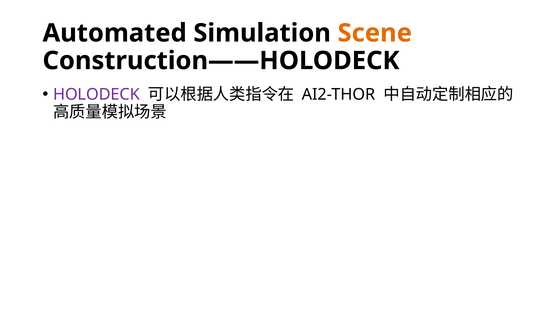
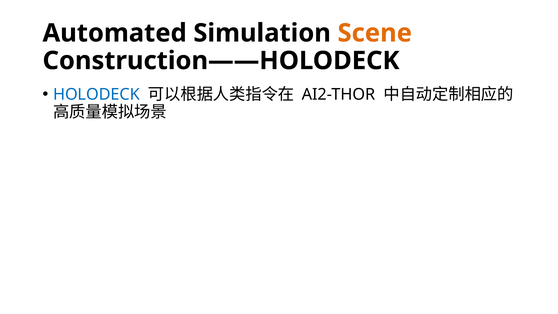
HOLODECK colour: purple -> blue
